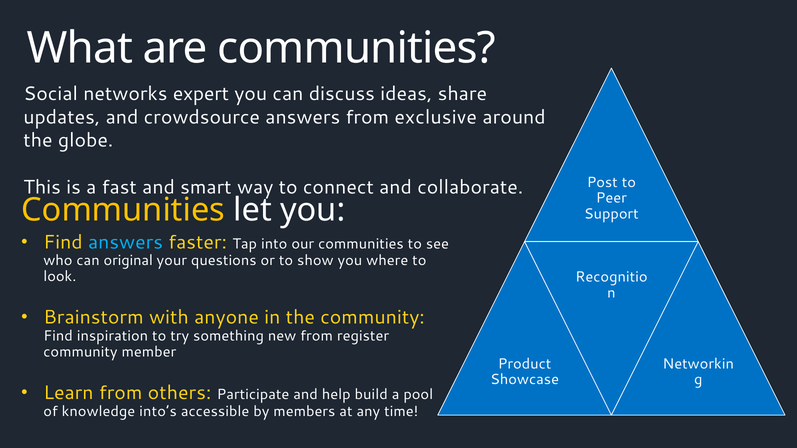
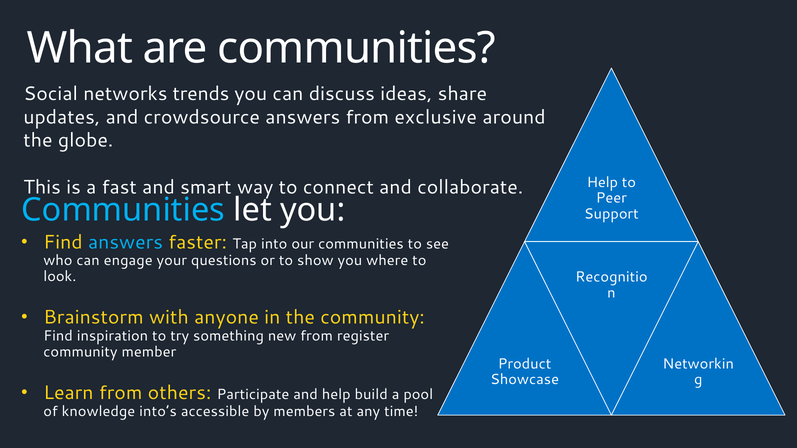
expert: expert -> trends
Post at (602, 182): Post -> Help
Communities at (123, 210) colour: yellow -> light blue
original: original -> engage
